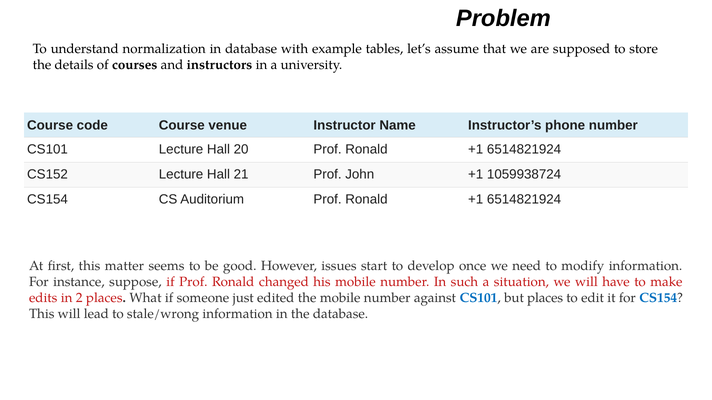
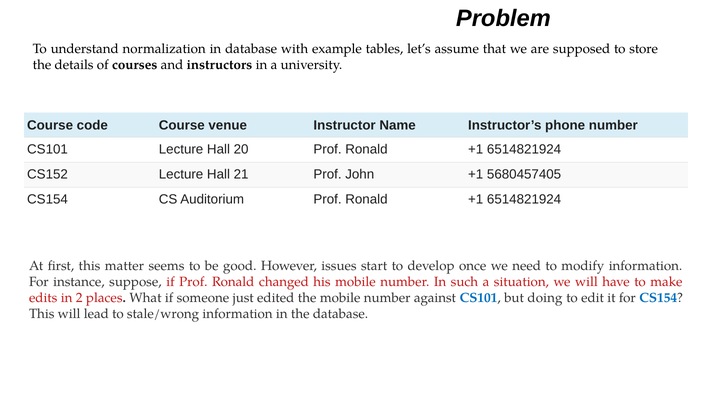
1059938724: 1059938724 -> 5680457405
but places: places -> doing
